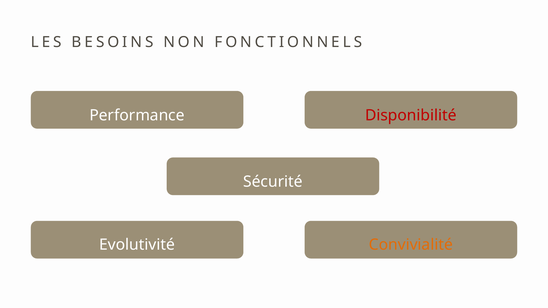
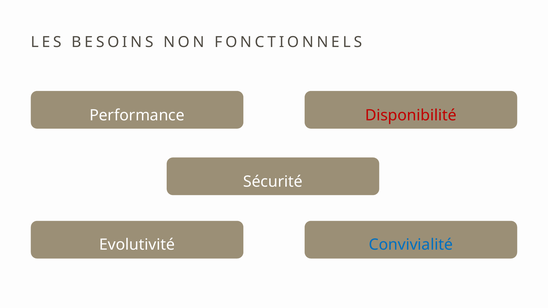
Convivialité colour: orange -> blue
